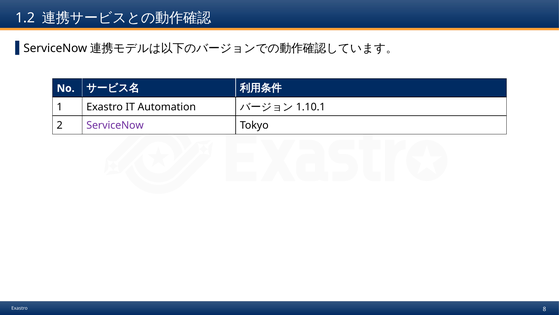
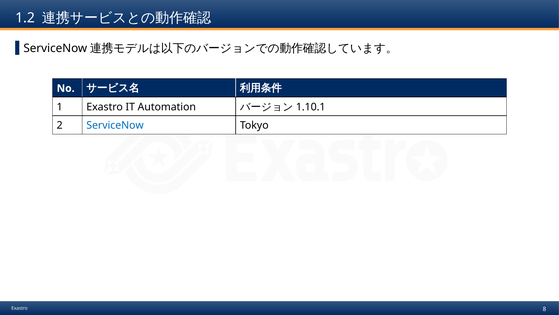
ServiceNow colour: purple -> blue
